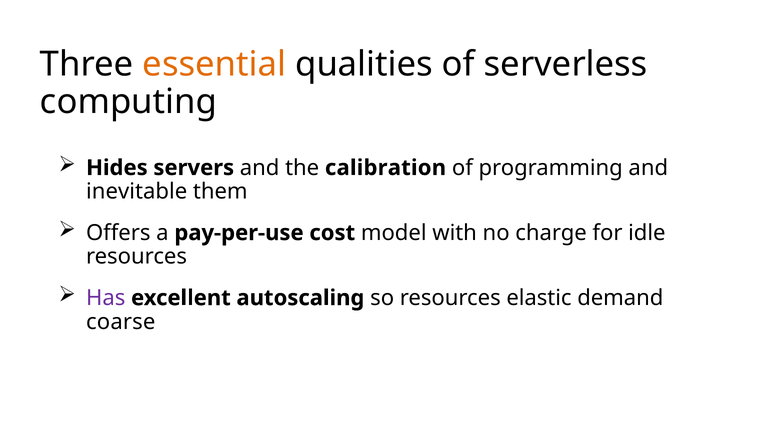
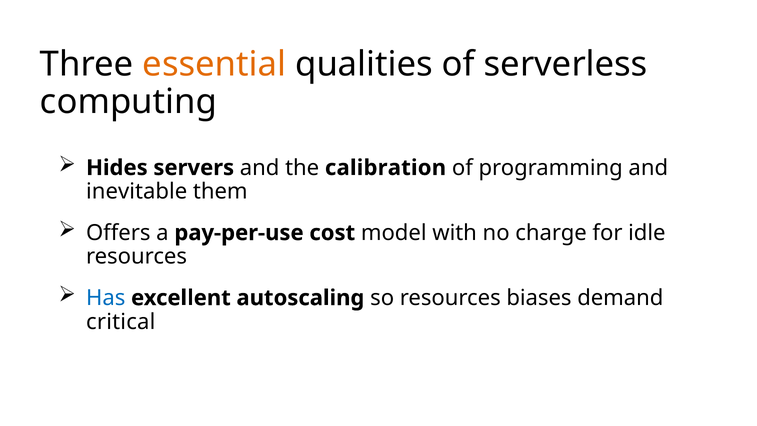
Has colour: purple -> blue
elastic: elastic -> biases
coarse: coarse -> critical
